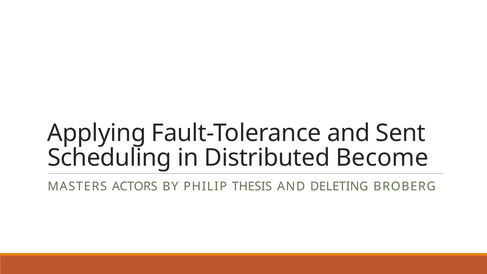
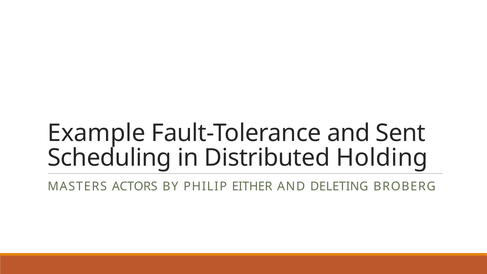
Applying: Applying -> Example
Become: Become -> Holding
THESIS: THESIS -> EITHER
